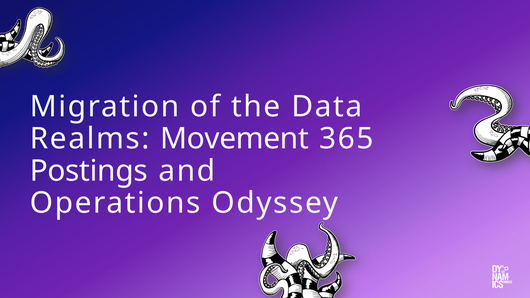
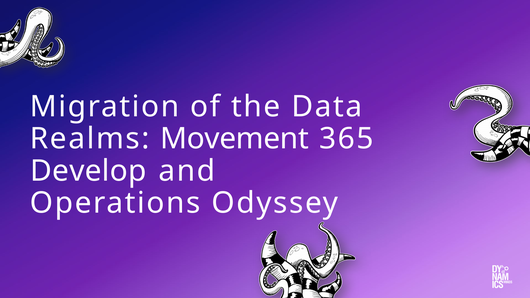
Postings: Postings -> Develop
